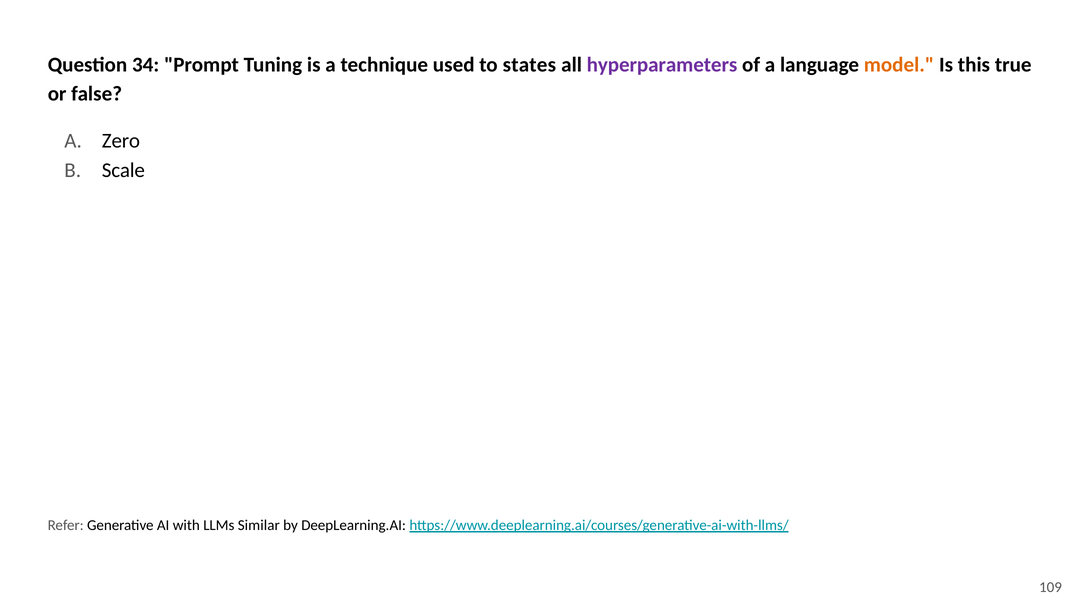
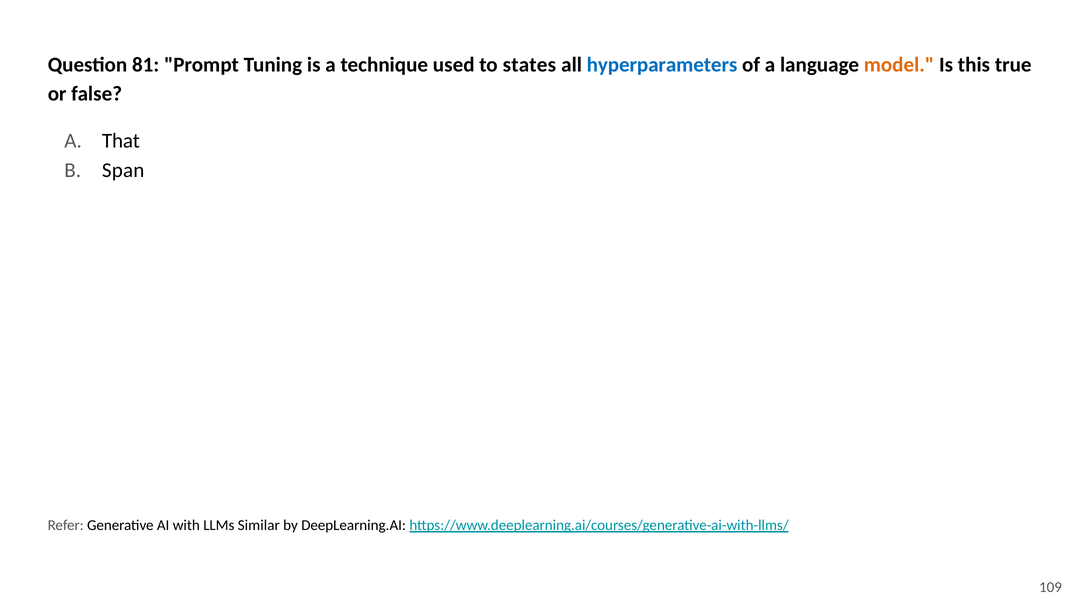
34: 34 -> 81
hyperparameters colour: purple -> blue
Zero: Zero -> That
Scale: Scale -> Span
